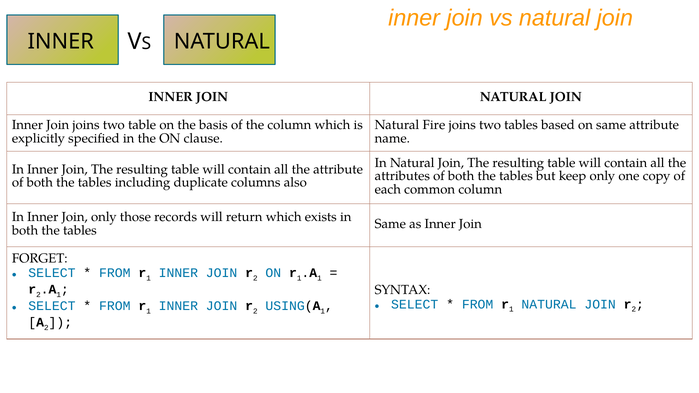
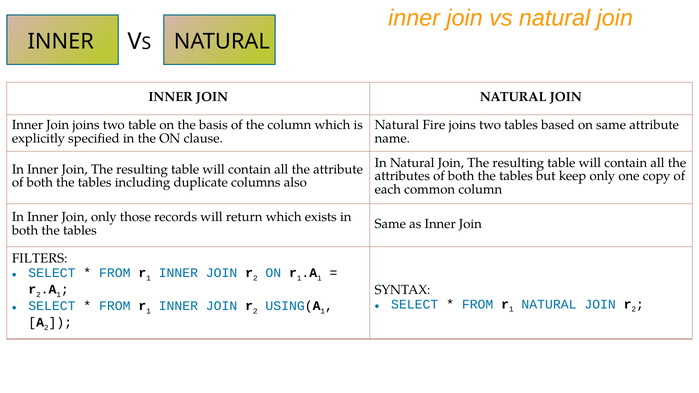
FORGET: FORGET -> FILTERS
